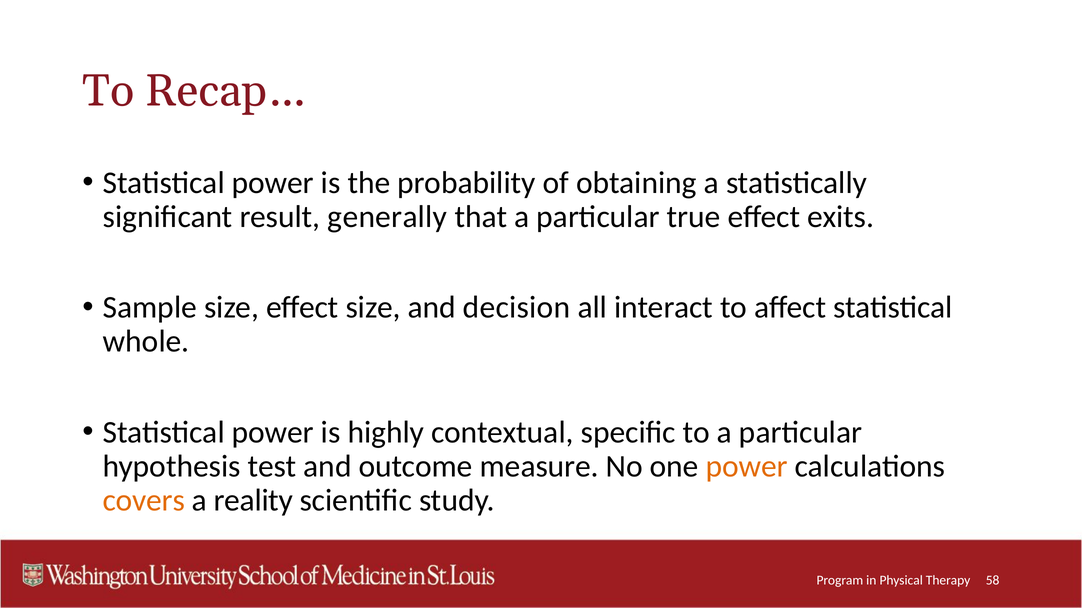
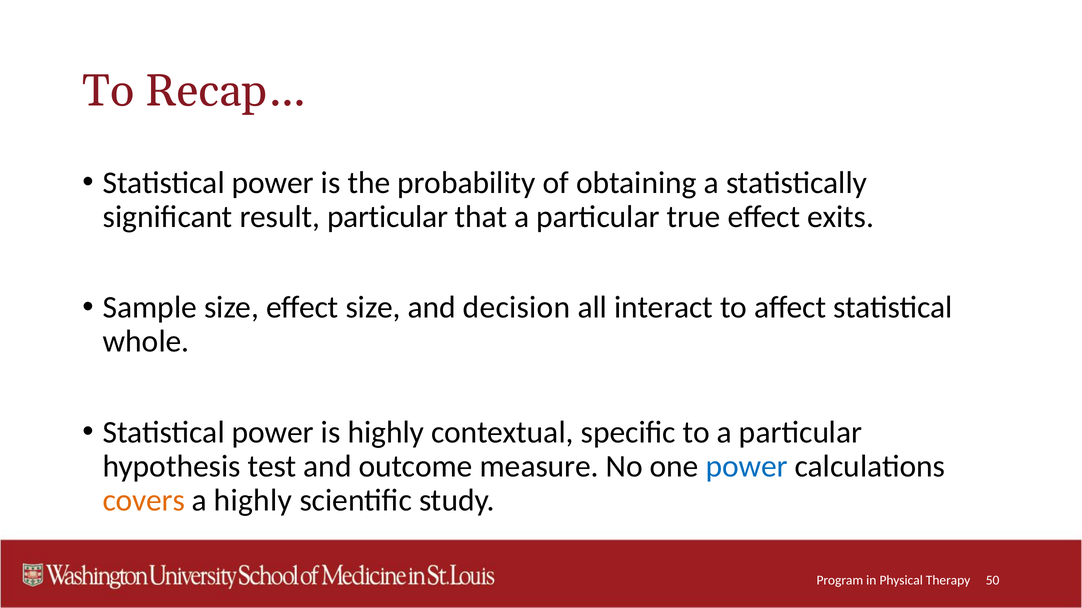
result generally: generally -> particular
power at (747, 467) colour: orange -> blue
a reality: reality -> highly
58: 58 -> 50
